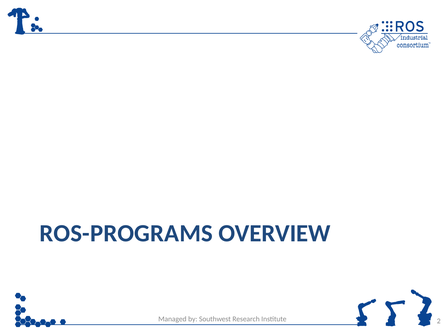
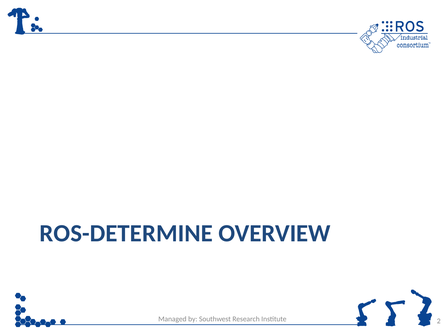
ROS-PROGRAMS: ROS-PROGRAMS -> ROS-DETERMINE
